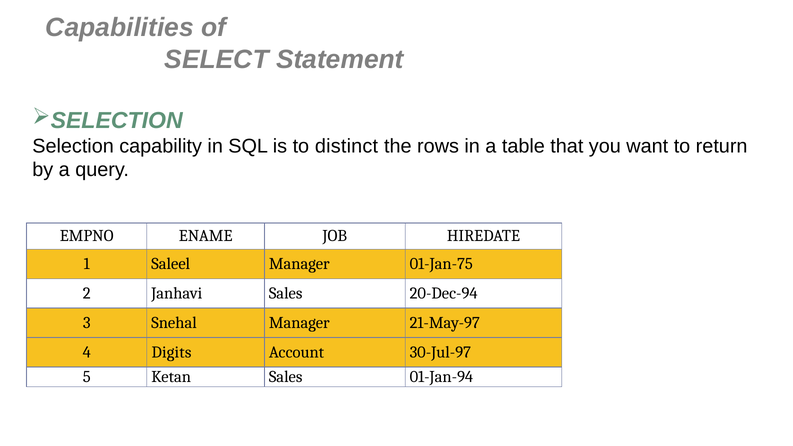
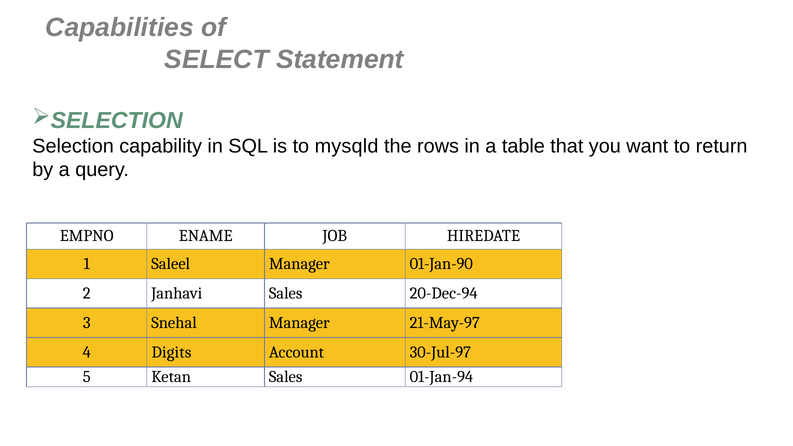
distinct: distinct -> mysqld
01-Jan-75: 01-Jan-75 -> 01-Jan-90
